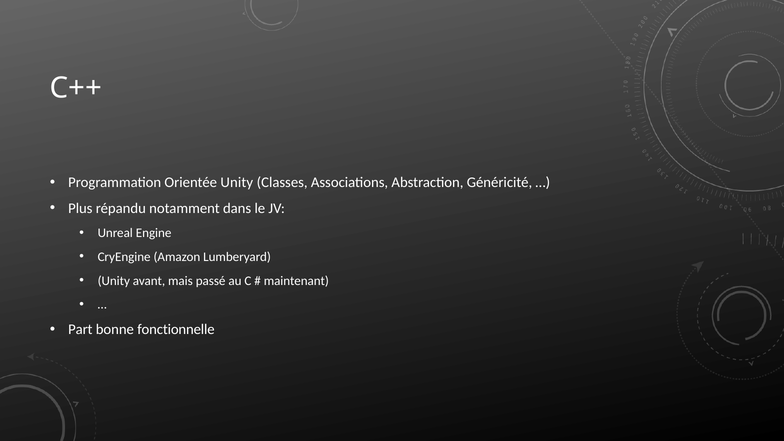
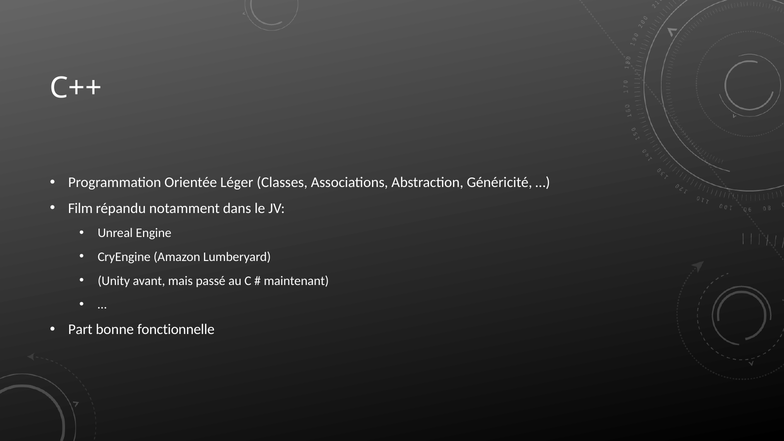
Orientée Unity: Unity -> Léger
Plus: Plus -> Film
